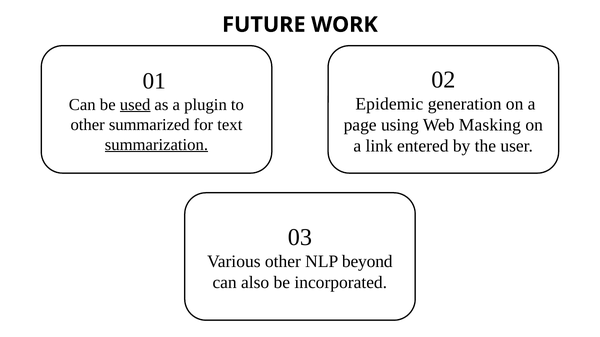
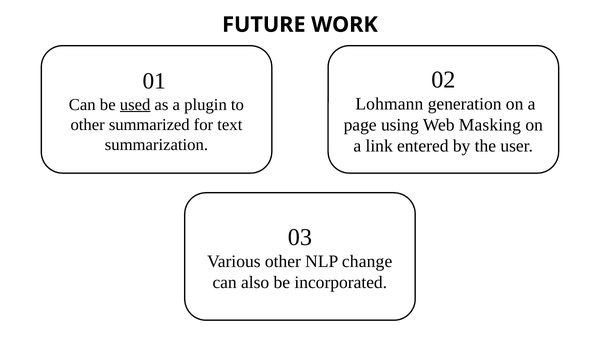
Epidemic: Epidemic -> Lohmann
summarization underline: present -> none
beyond: beyond -> change
